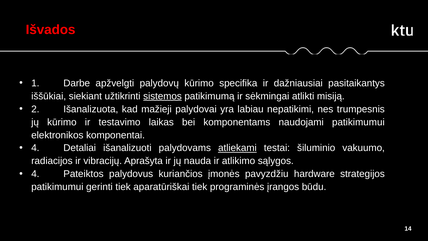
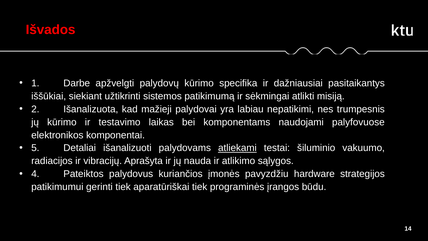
sistemos underline: present -> none
naudojami patikimumui: patikimumui -> palyfovuose
4 at (35, 148): 4 -> 5
